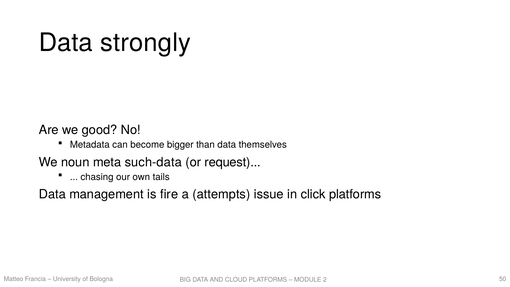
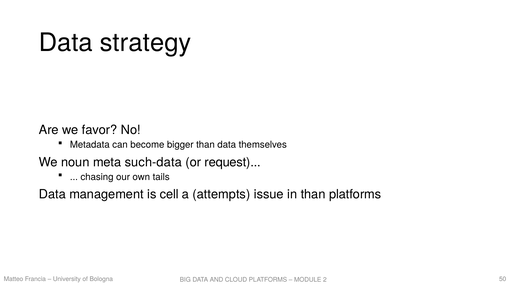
strongly: strongly -> strategy
good: good -> favor
fire: fire -> cell
in click: click -> than
